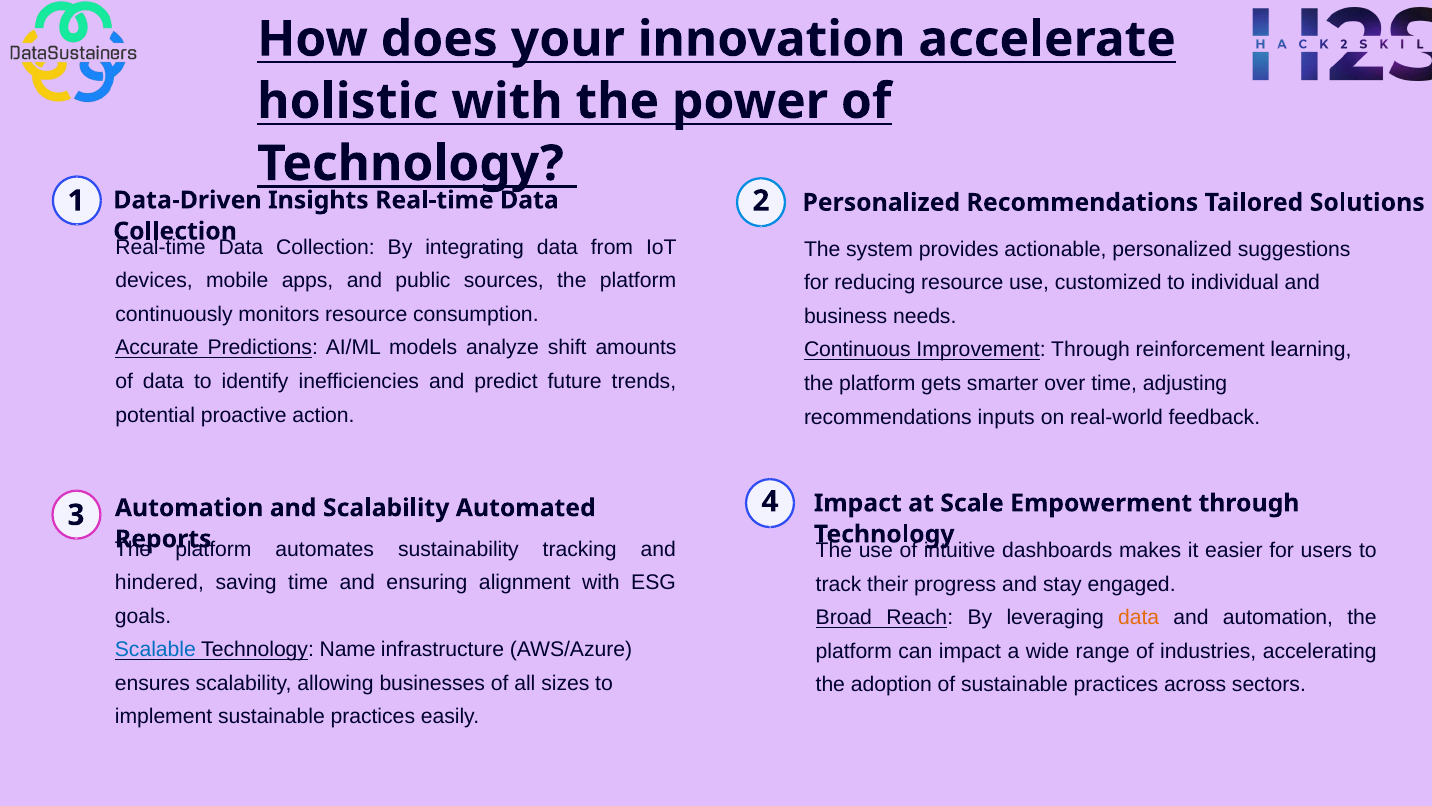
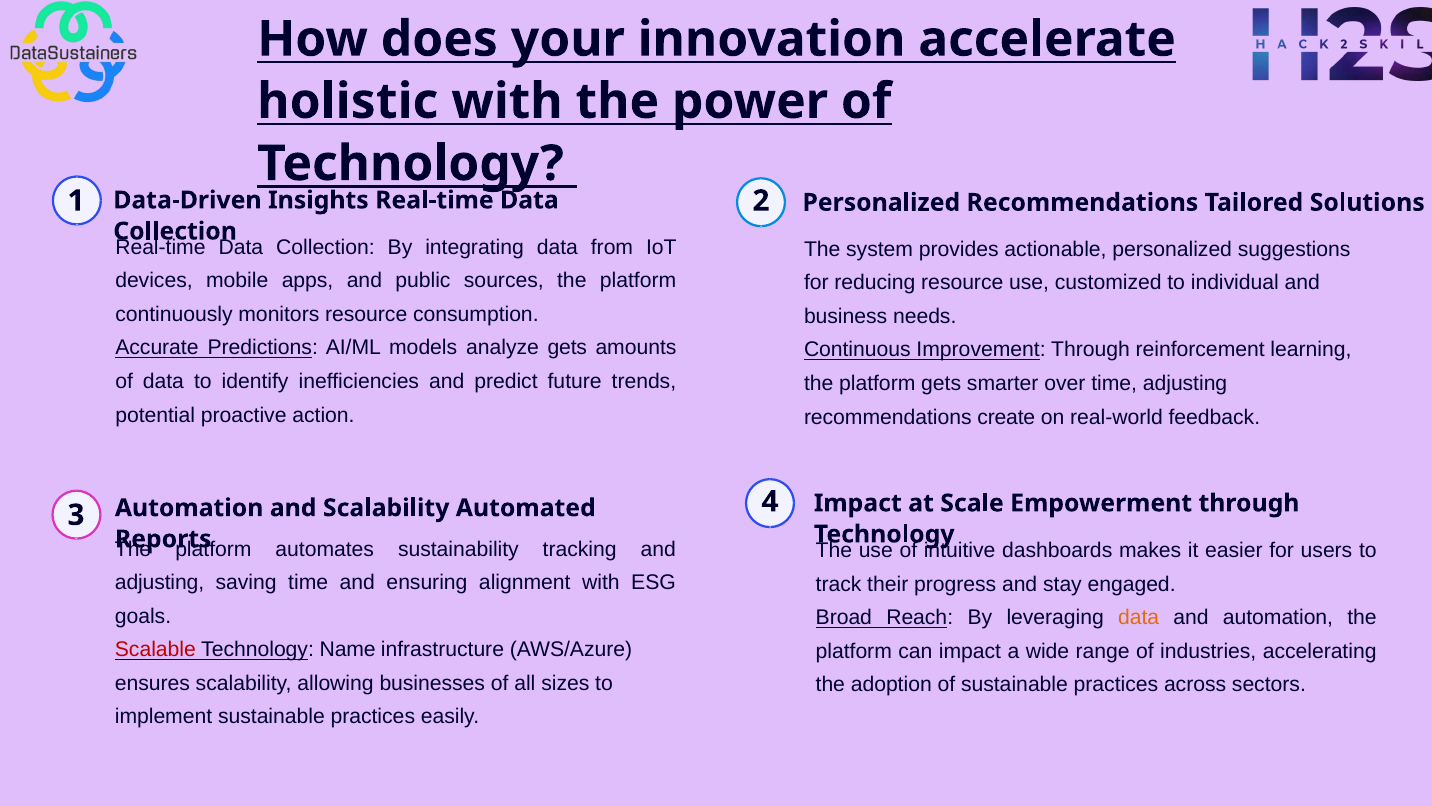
analyze shift: shift -> gets
inputs: inputs -> create
hindered at (159, 582): hindered -> adjusting
Scalable colour: blue -> red
